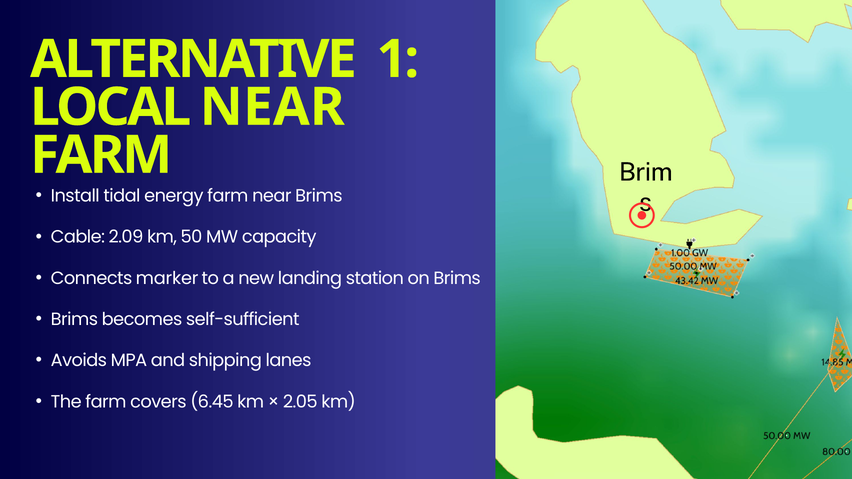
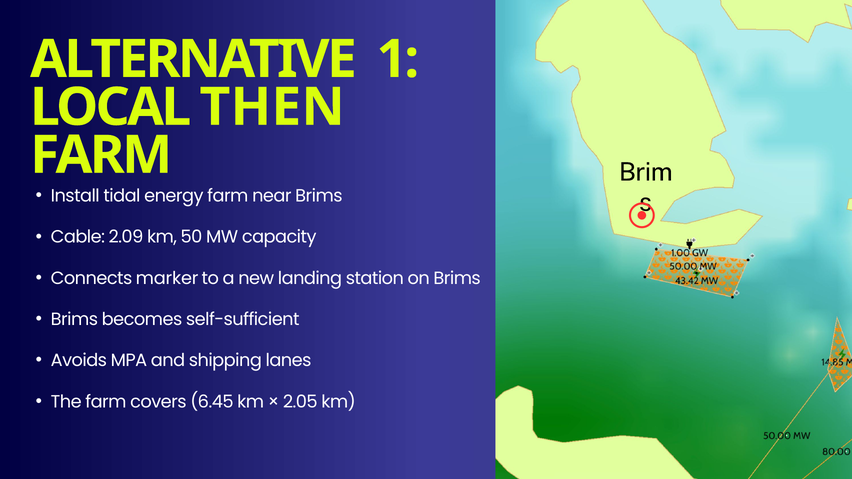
LOCAL NEAR: NEAR -> THEN
